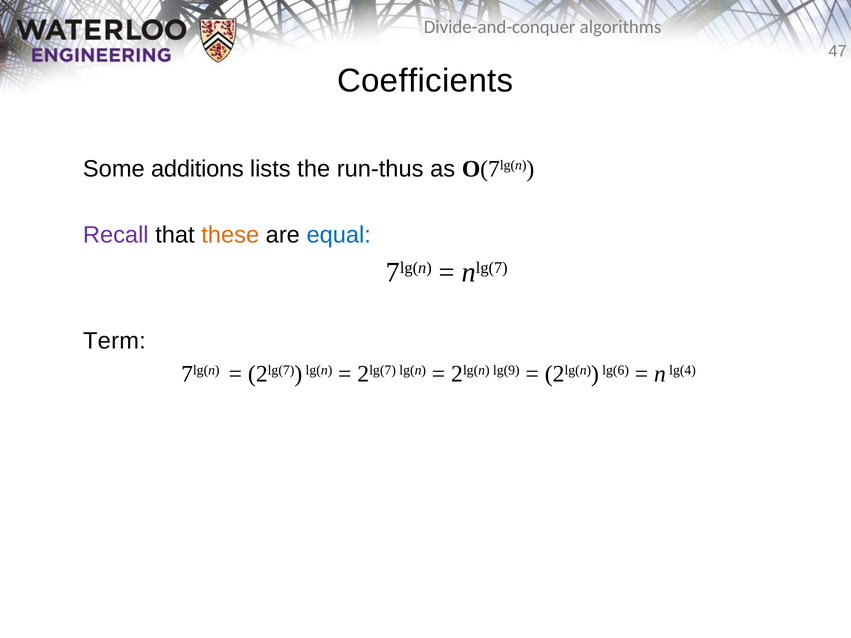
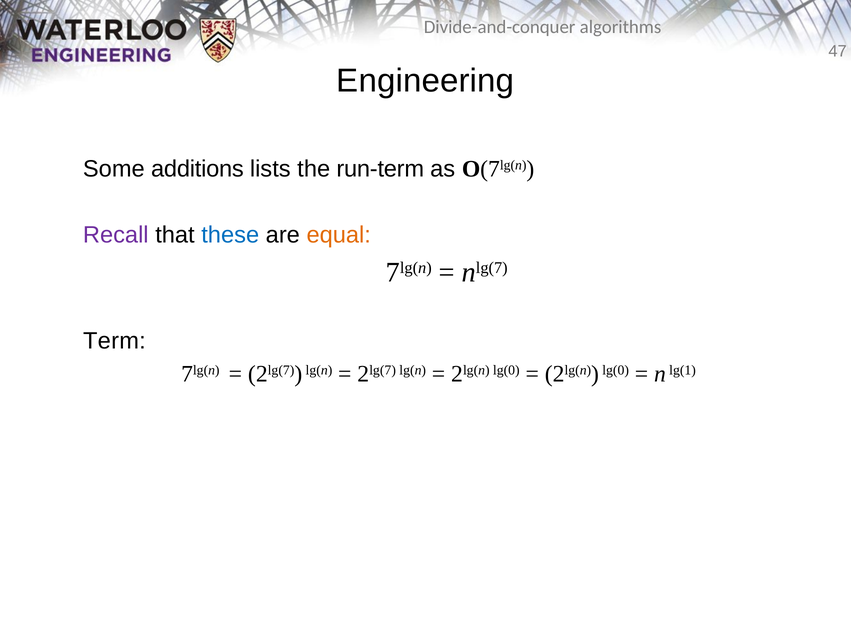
Coefficients: Coefficients -> Engineering
run-thus: run-thus -> run-term
these colour: orange -> blue
equal colour: blue -> orange
lg(9 at (506, 370): lg(9 -> lg(0
lg(6 at (616, 370): lg(6 -> lg(0
lg(4: lg(4 -> lg(1
